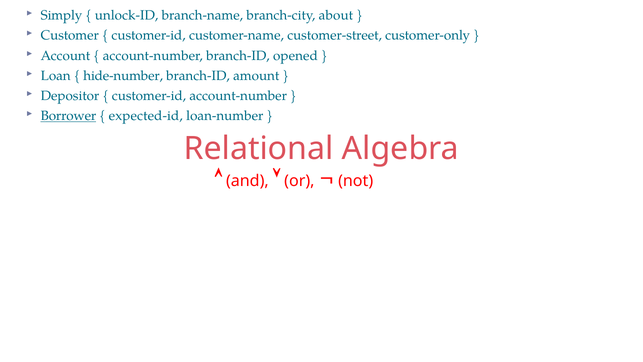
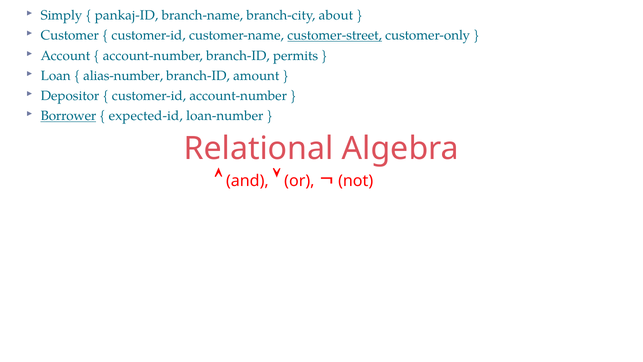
unlock-ID: unlock-ID -> pankaj-ID
customer-street underline: none -> present
opened: opened -> permits
hide-number: hide-number -> alias-number
